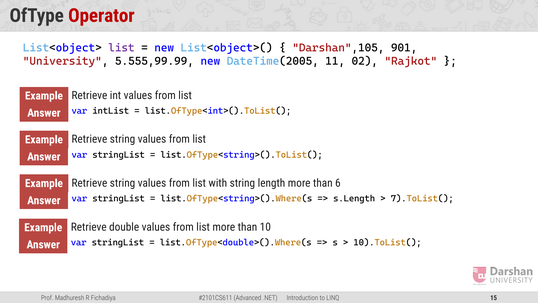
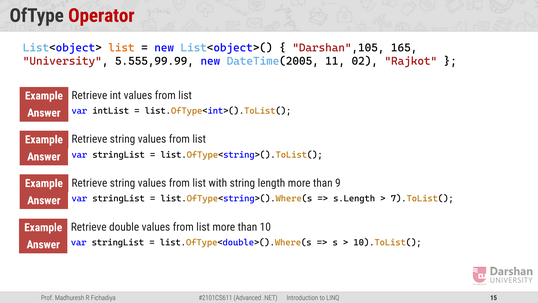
list at (121, 48) colour: purple -> orange
901: 901 -> 165
6: 6 -> 9
